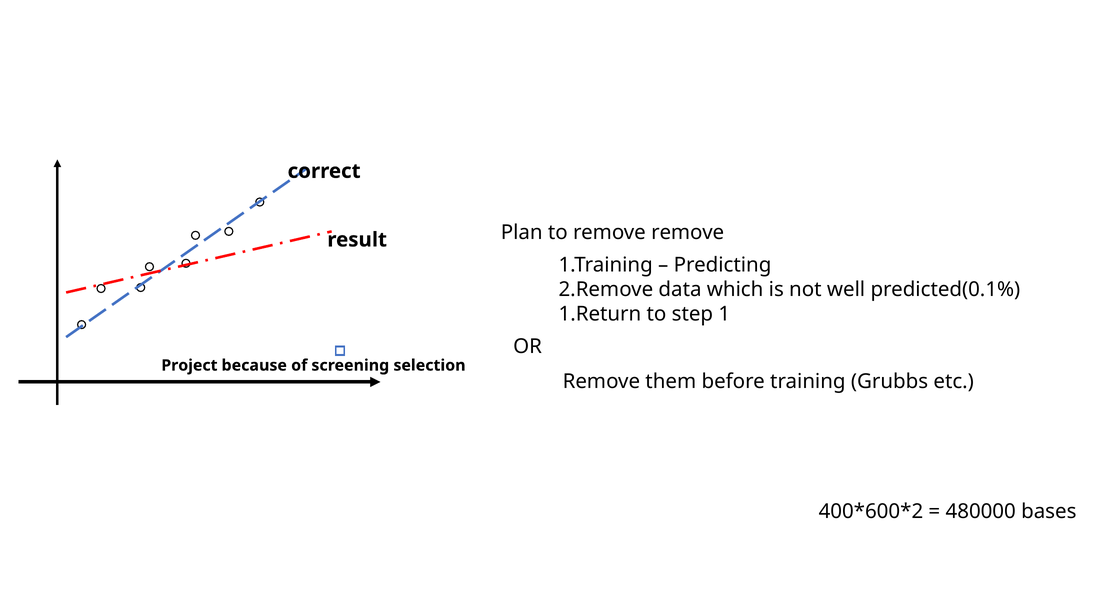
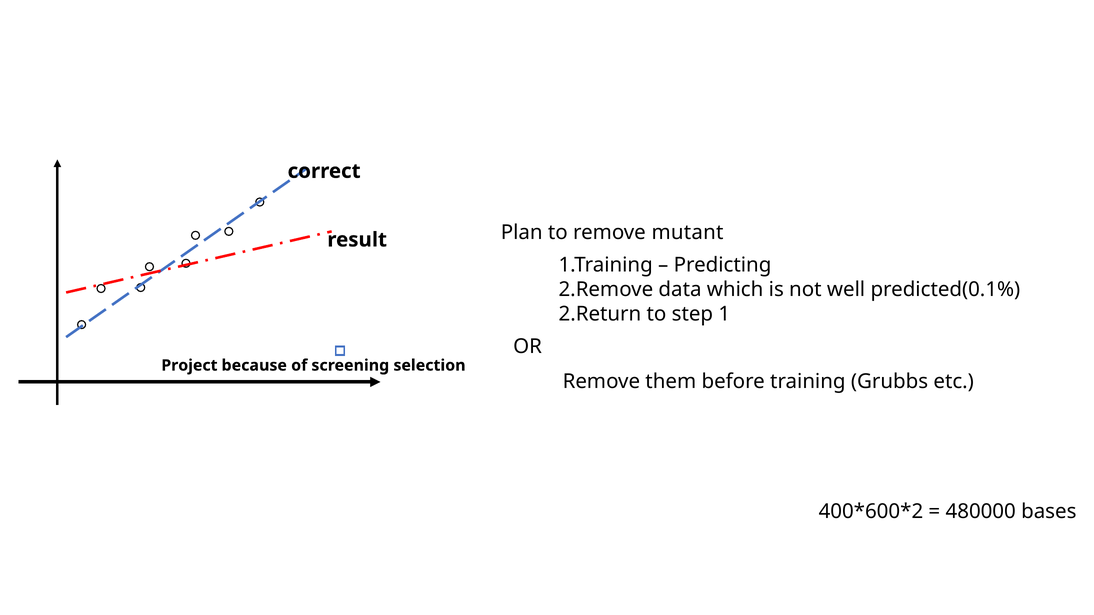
remove remove: remove -> mutant
1.Return: 1.Return -> 2.Return
